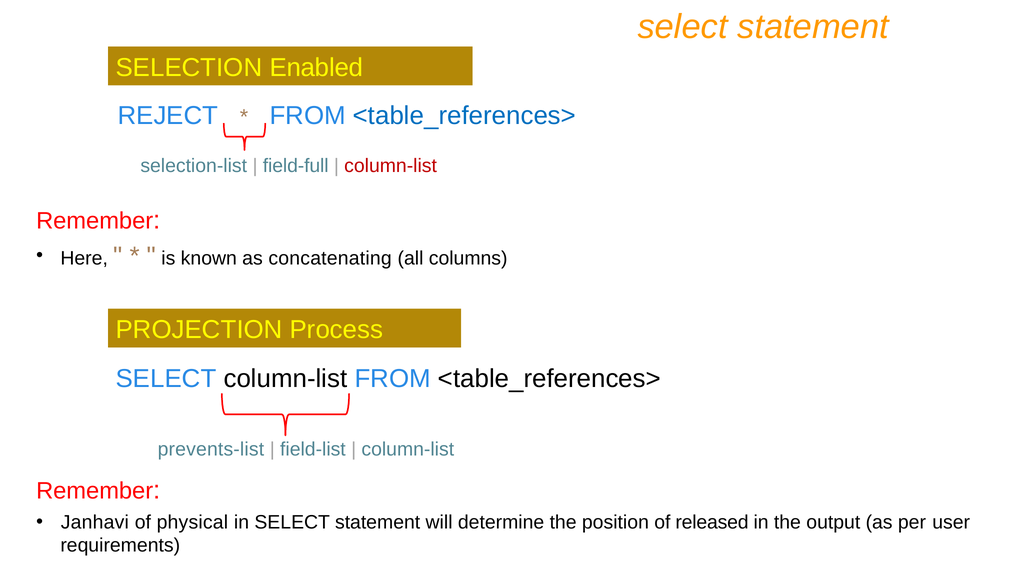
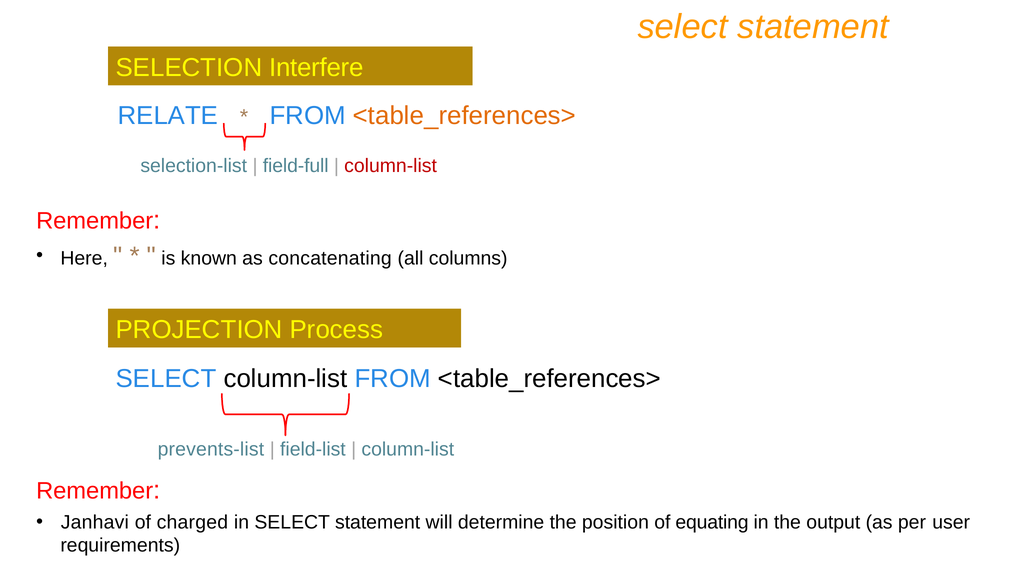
Enabled: Enabled -> Interfere
REJECT: REJECT -> RELATE
<table_references> at (464, 116) colour: blue -> orange
physical: physical -> charged
released: released -> equating
